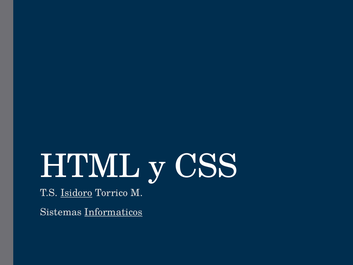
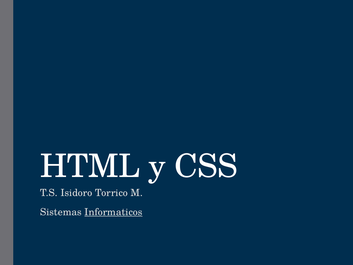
Isidoro underline: present -> none
